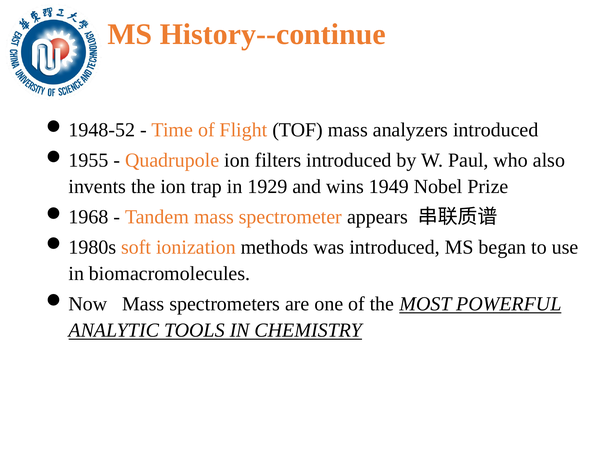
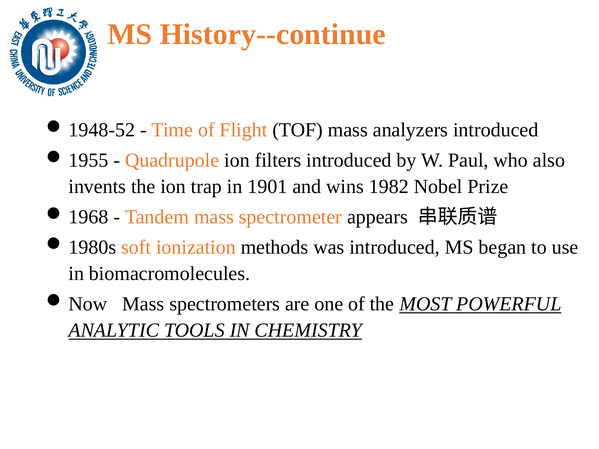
1929: 1929 -> 1901
1949: 1949 -> 1982
